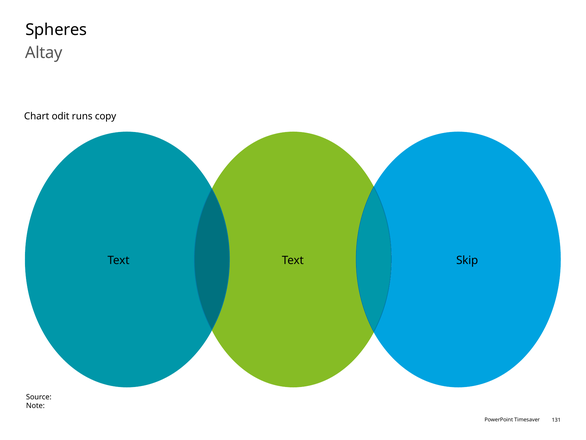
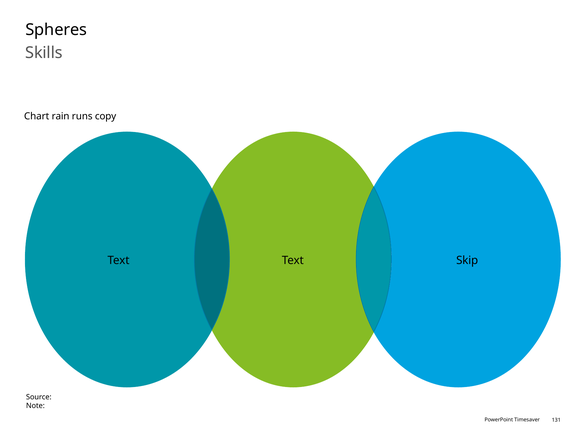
Altay: Altay -> Skills
odit: odit -> rain
